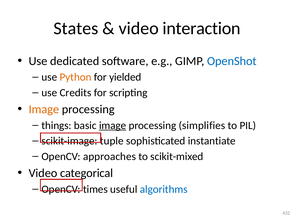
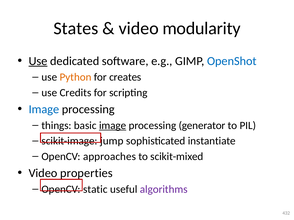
interaction: interaction -> modularity
Use at (38, 61) underline: none -> present
yielded: yielded -> creates
Image at (44, 110) colour: orange -> blue
simplifies: simplifies -> generator
tuple: tuple -> jump
categorical: categorical -> properties
times: times -> static
algorithms colour: blue -> purple
